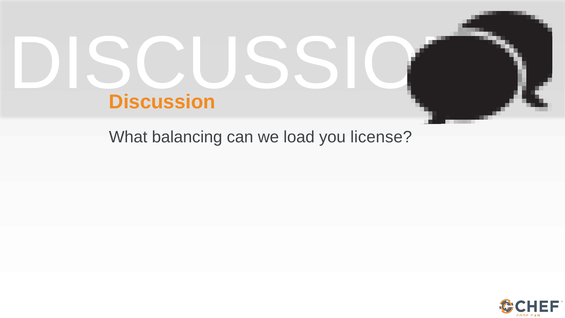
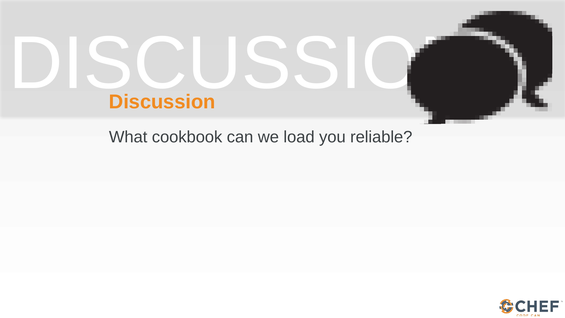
balancing: balancing -> cookbook
license: license -> reliable
